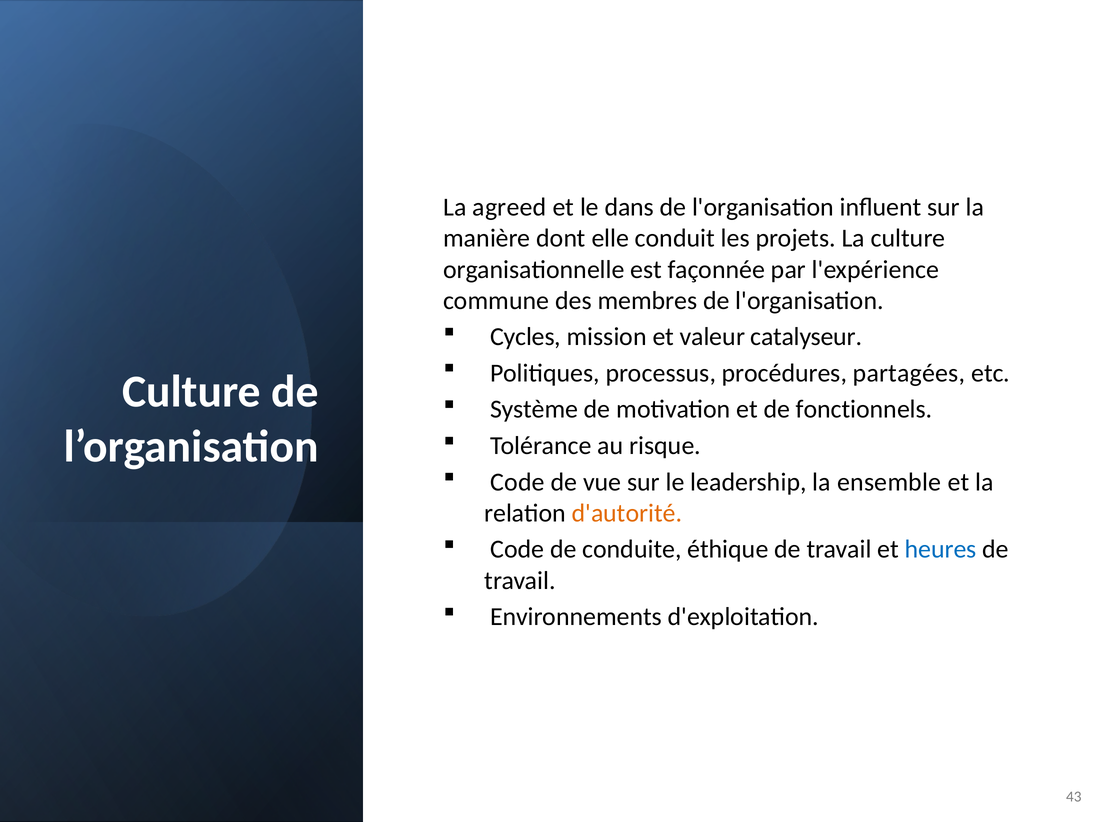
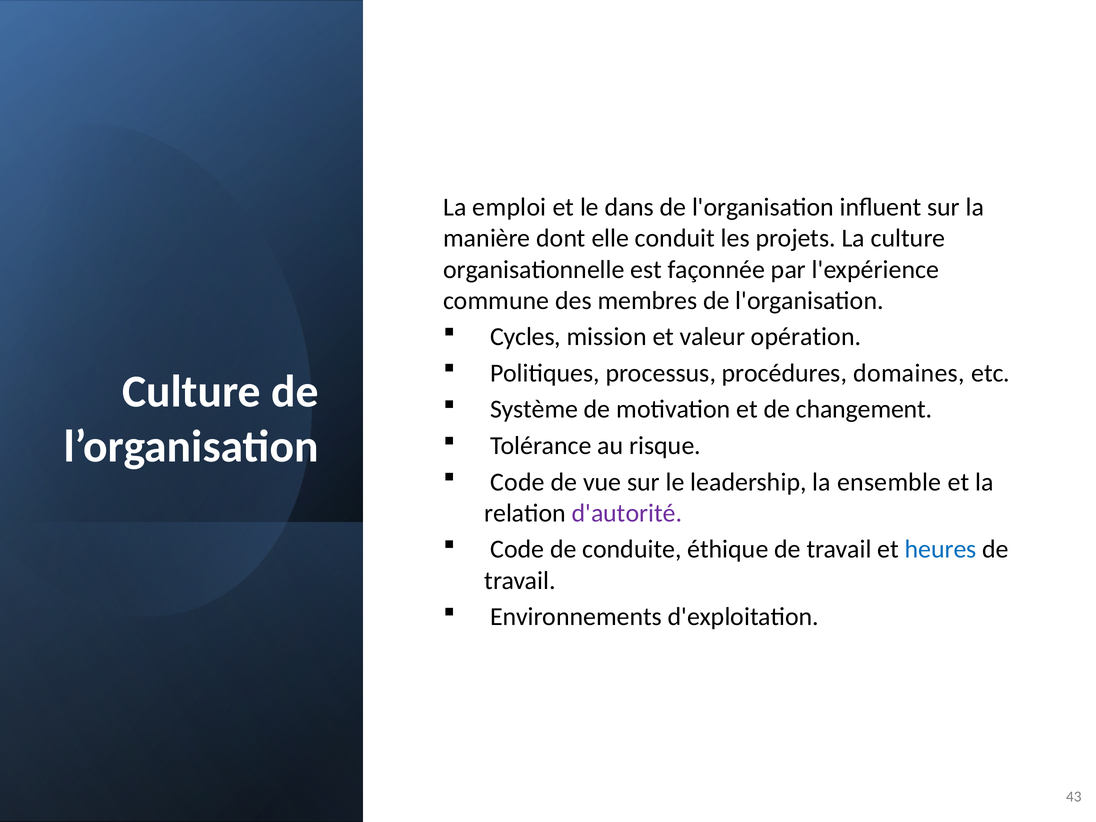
agreed: agreed -> emploi
catalyseur: catalyseur -> opération
partagées: partagées -> domaines
fonctionnels: fonctionnels -> changement
d'autorité colour: orange -> purple
